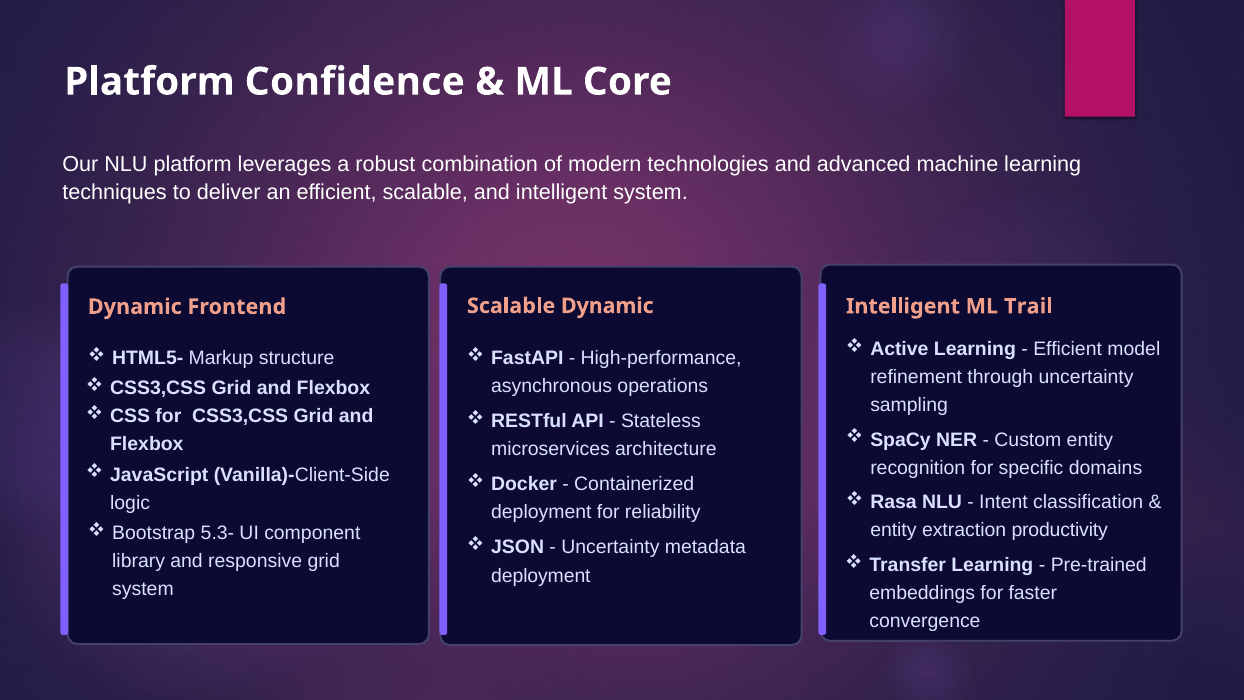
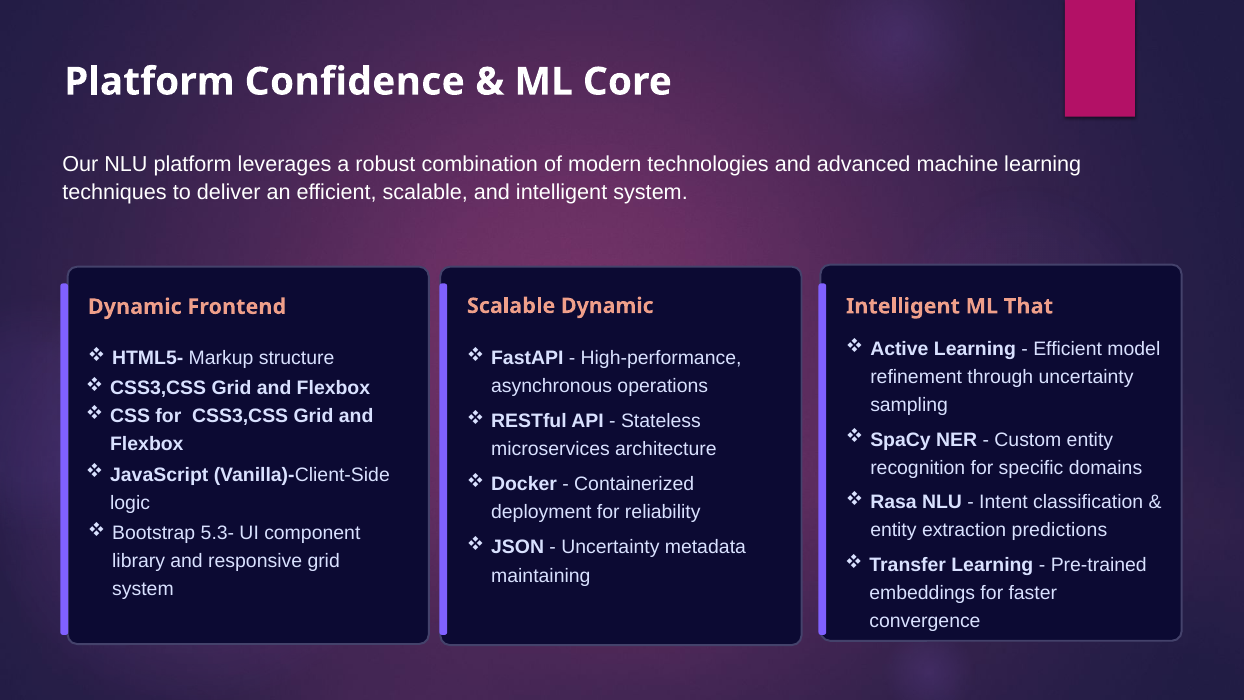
Trail: Trail -> That
productivity: productivity -> predictions
deployment at (541, 575): deployment -> maintaining
